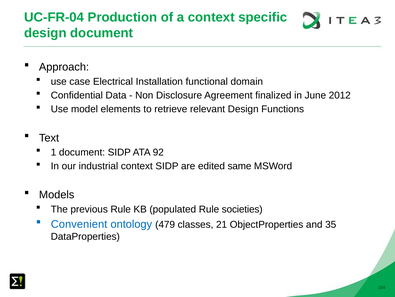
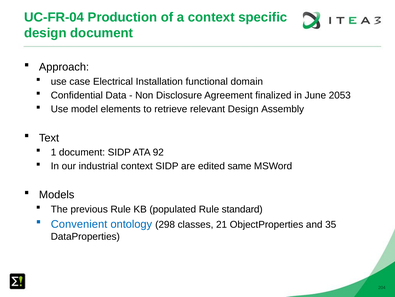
2012: 2012 -> 2053
Functions: Functions -> Assembly
societies: societies -> standard
479: 479 -> 298
